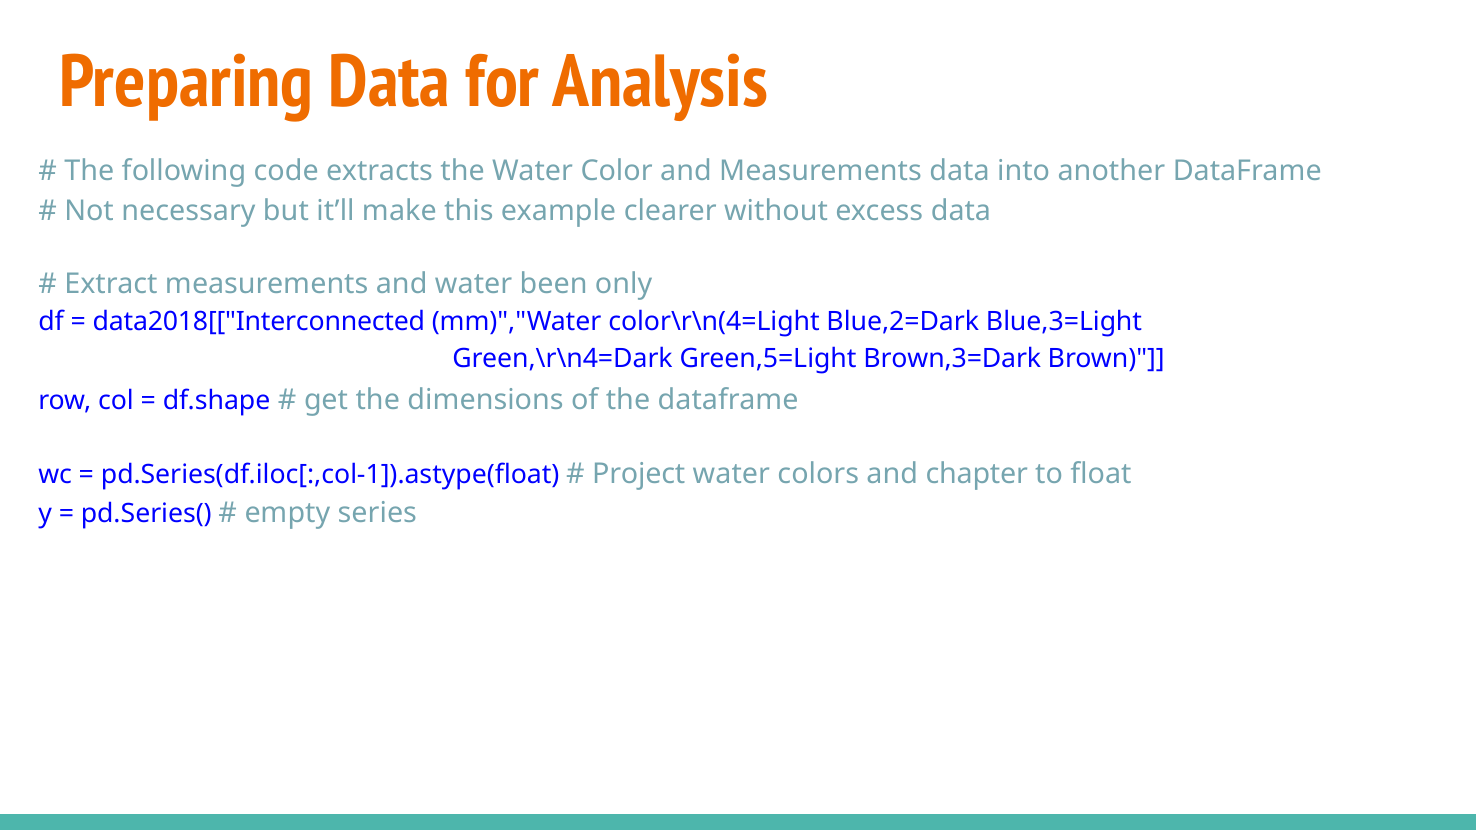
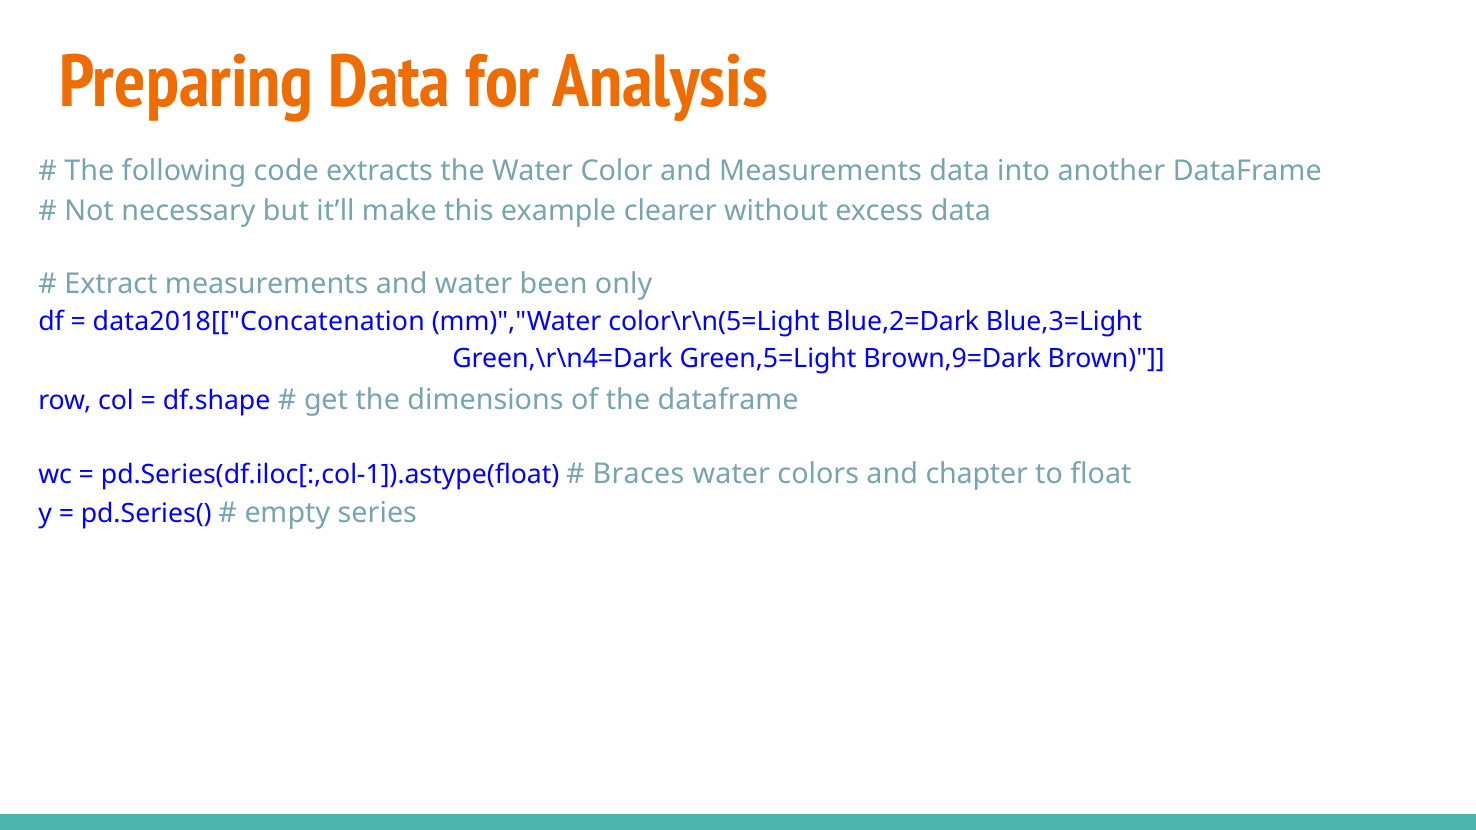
data2018[["Interconnected: data2018[["Interconnected -> data2018[["Concatenation
color\r\n(4=Light: color\r\n(4=Light -> color\r\n(5=Light
Brown,3=Dark: Brown,3=Dark -> Brown,9=Dark
Project: Project -> Braces
